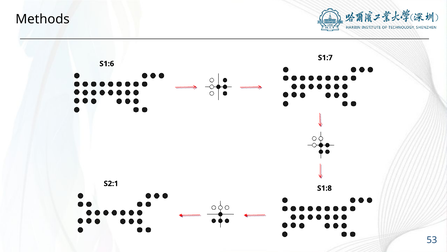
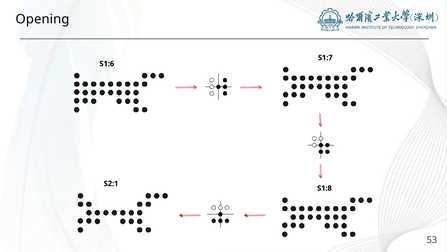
Methods: Methods -> Opening
